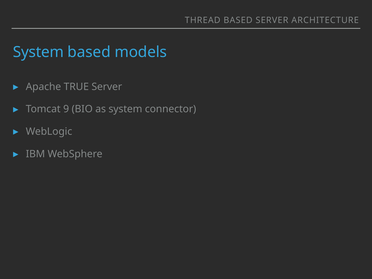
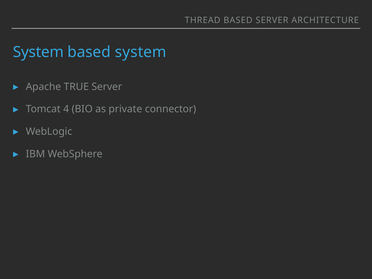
based models: models -> system
9: 9 -> 4
as system: system -> private
